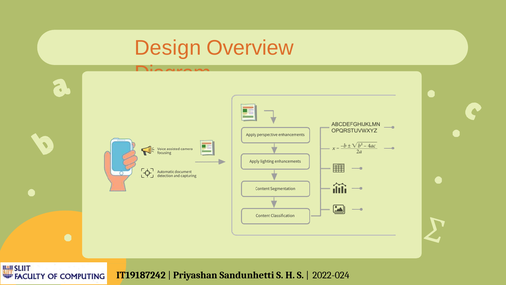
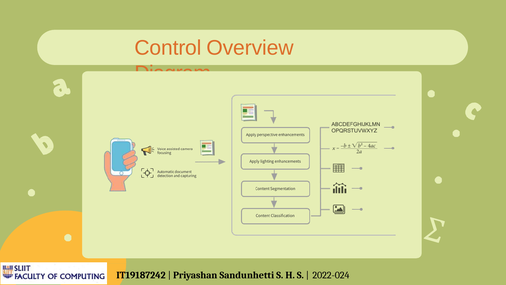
Design: Design -> Control
